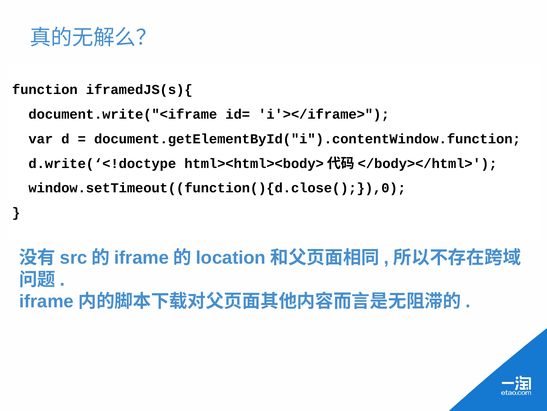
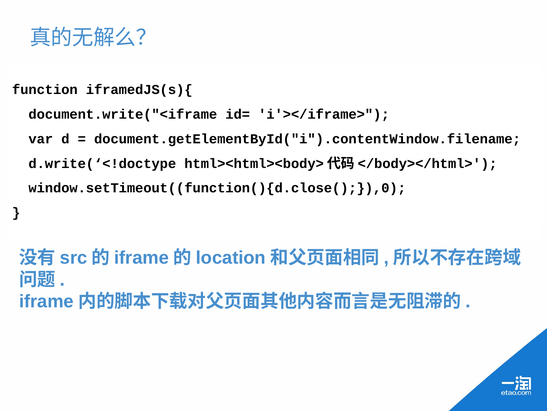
document.getElementById("i").contentWindow.function: document.getElementById("i").contentWindow.function -> document.getElementById("i").contentWindow.filename
